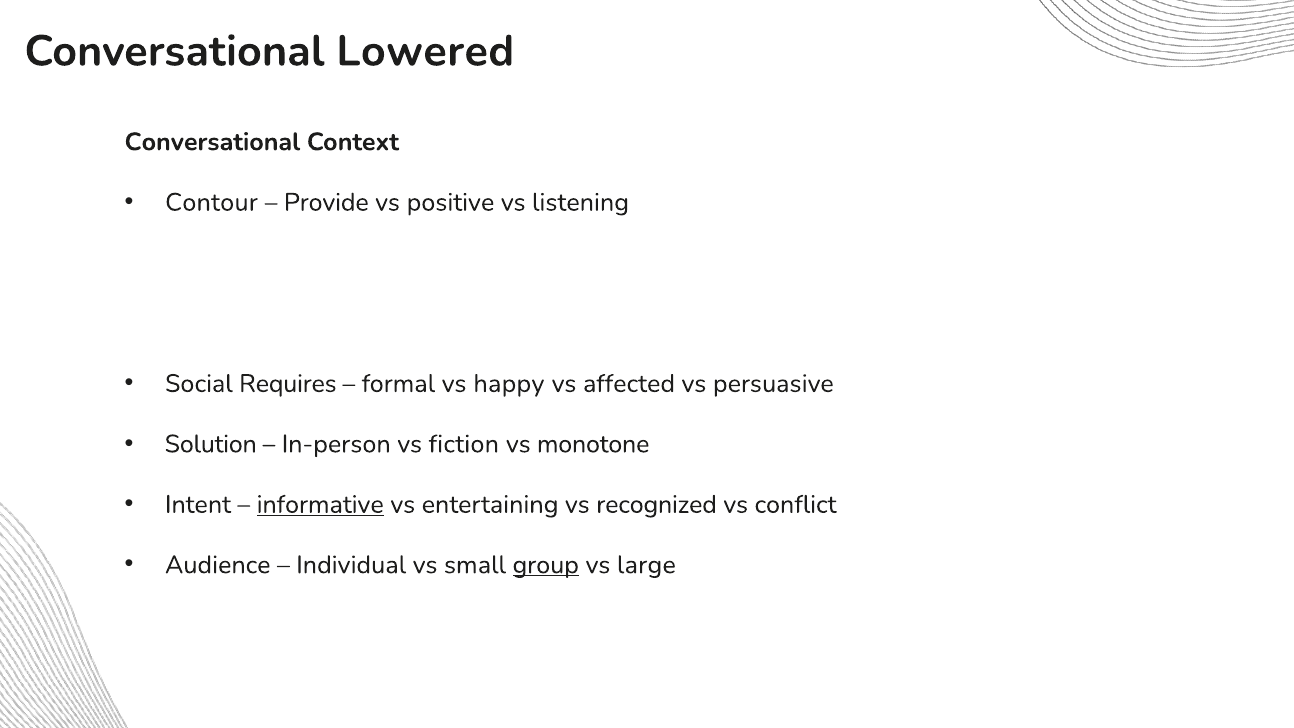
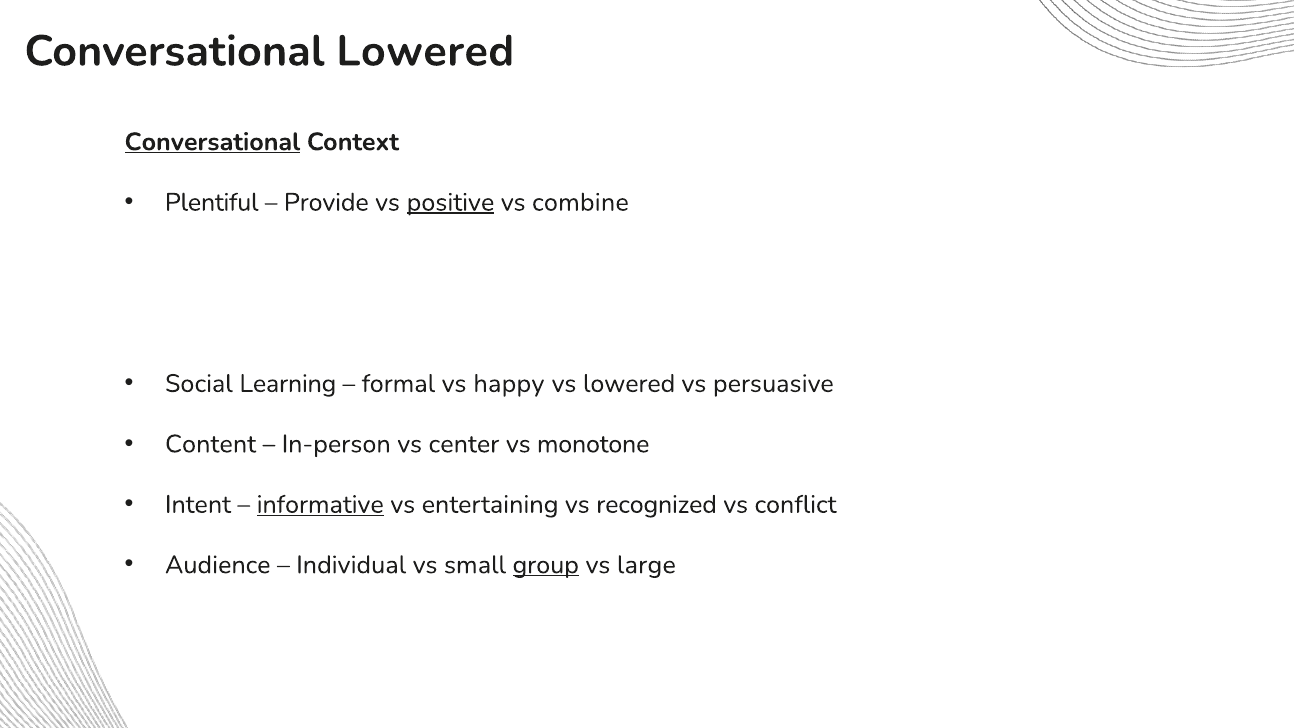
Conversational at (212, 142) underline: none -> present
Contour: Contour -> Plentiful
positive underline: none -> present
listening: listening -> combine
Requires: Requires -> Learning
vs affected: affected -> lowered
Solution: Solution -> Content
fiction: fiction -> center
